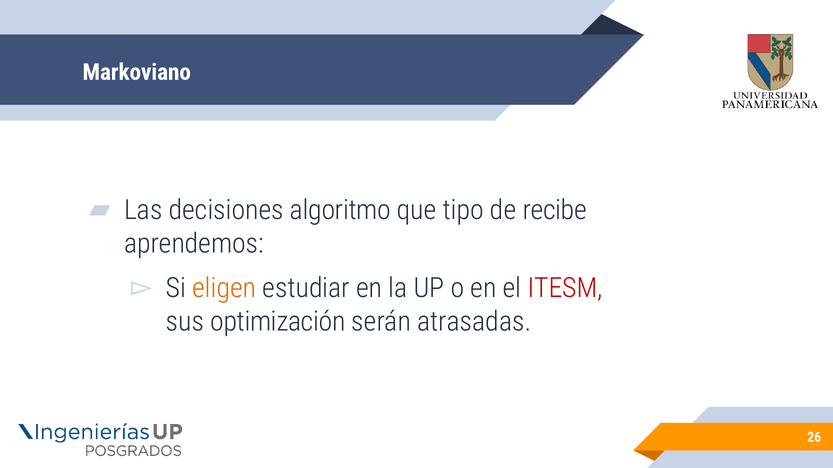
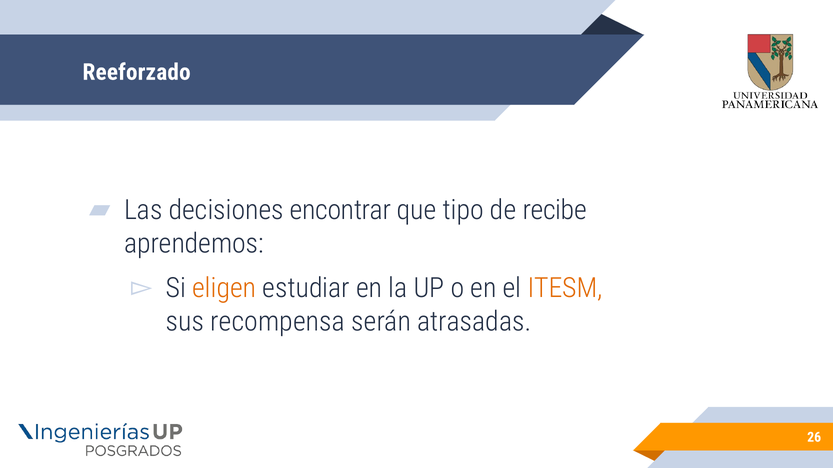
Markoviano: Markoviano -> Reeforzado
algoritmo: algoritmo -> encontrar
ITESM colour: red -> orange
optimización: optimización -> recompensa
